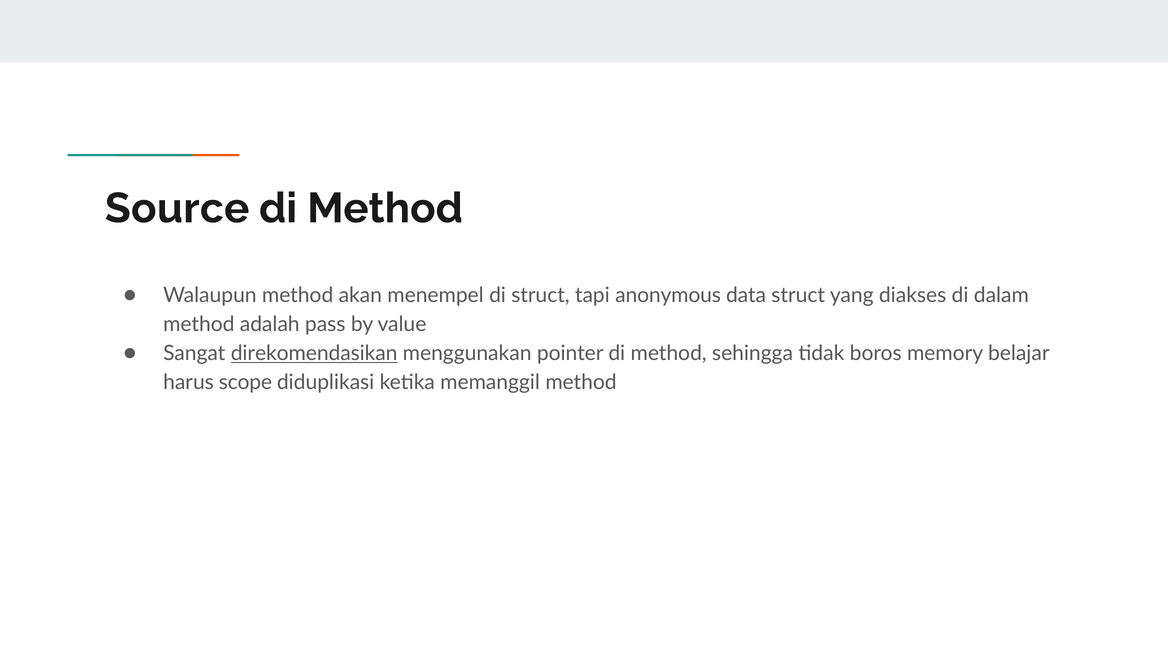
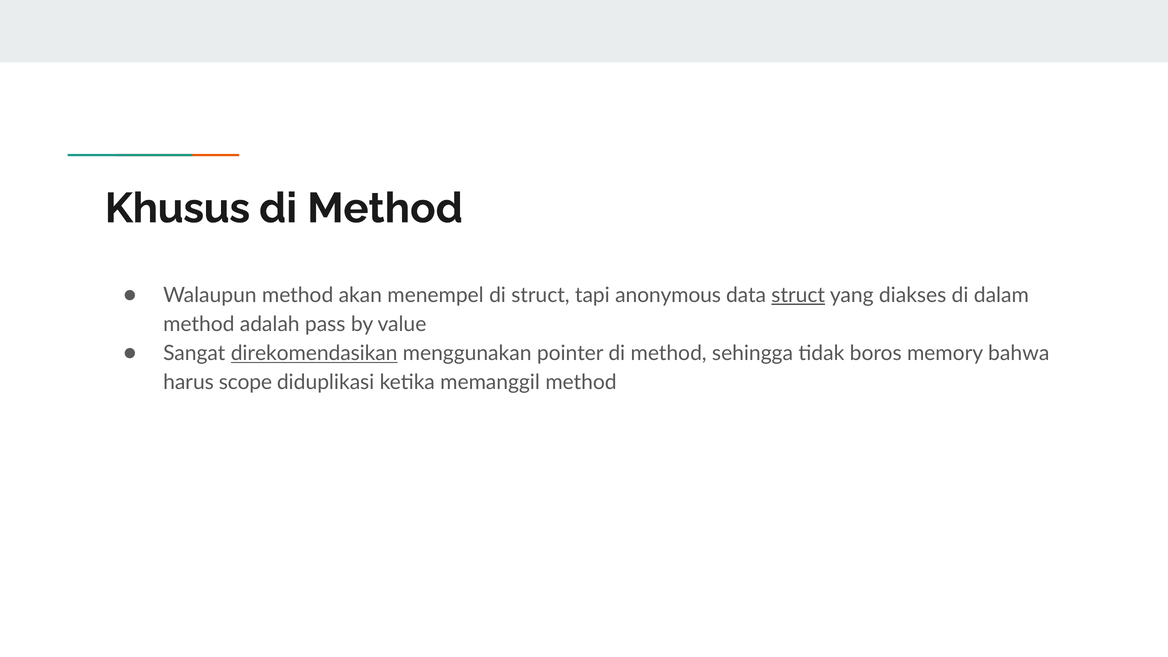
Source: Source -> Khusus
struct at (798, 295) underline: none -> present
belajar: belajar -> bahwa
